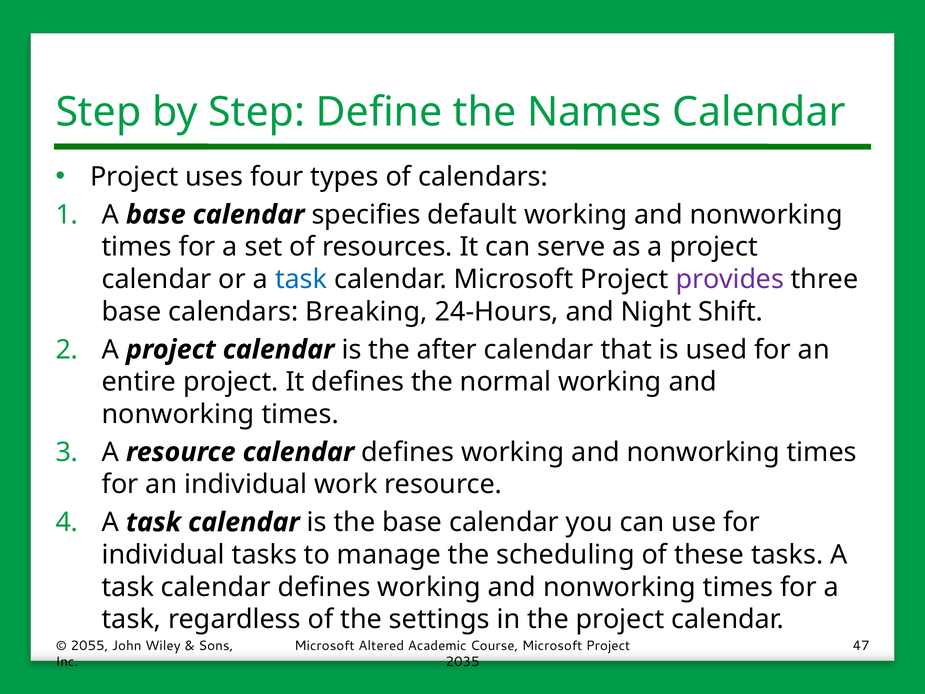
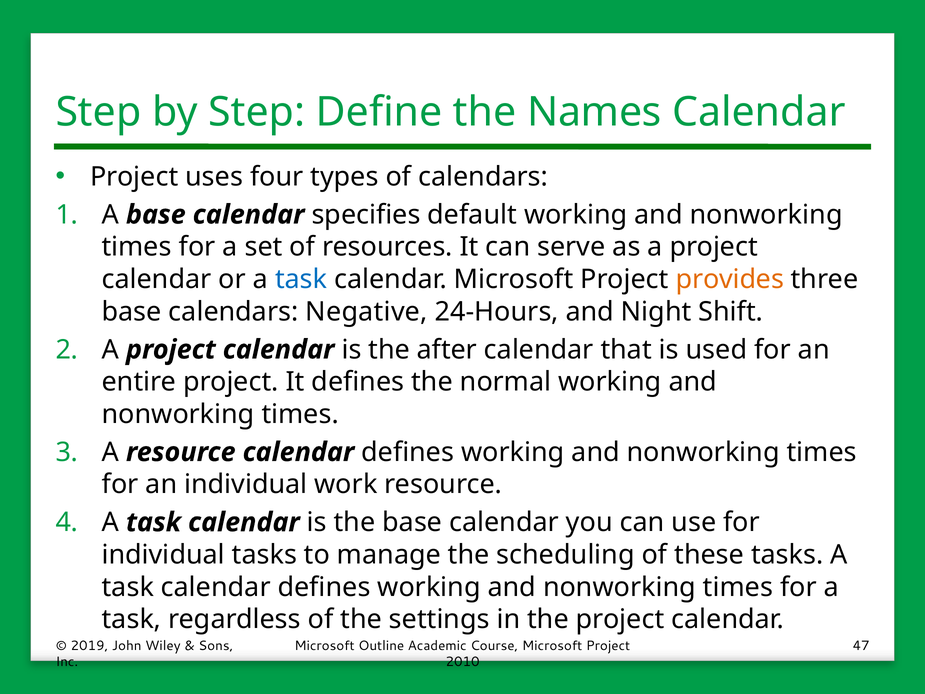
provides colour: purple -> orange
Breaking: Breaking -> Negative
2055: 2055 -> 2019
Altered: Altered -> Outline
2035: 2035 -> 2010
